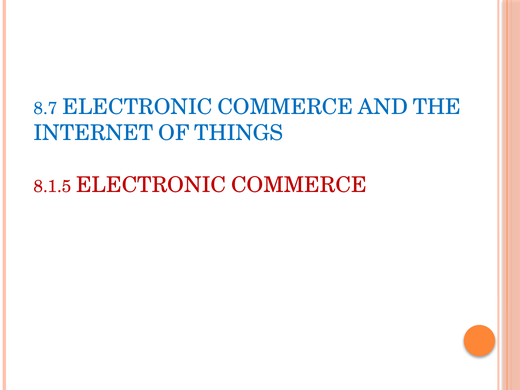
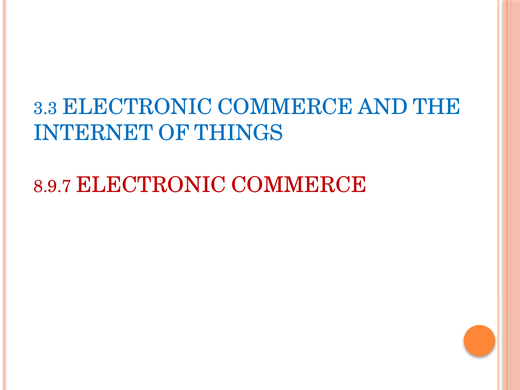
8.7: 8.7 -> 3.3
8.1.5: 8.1.5 -> 8.9.7
